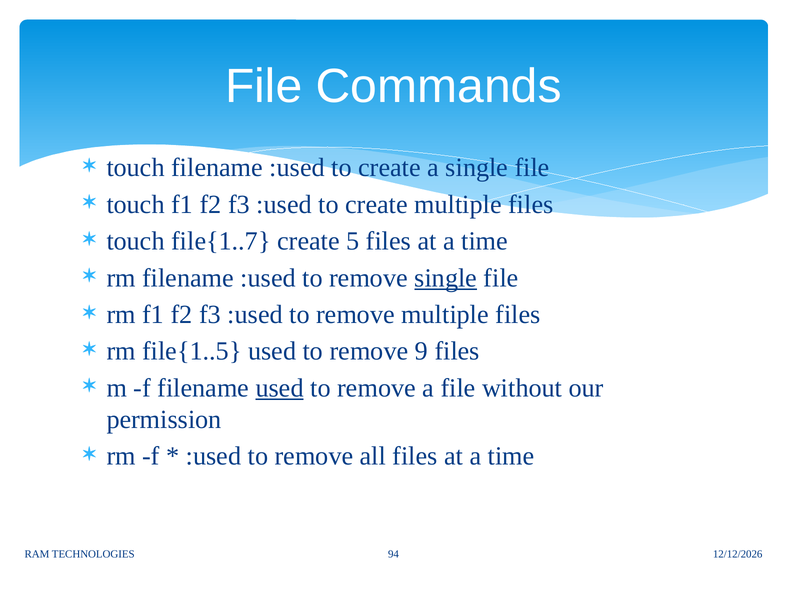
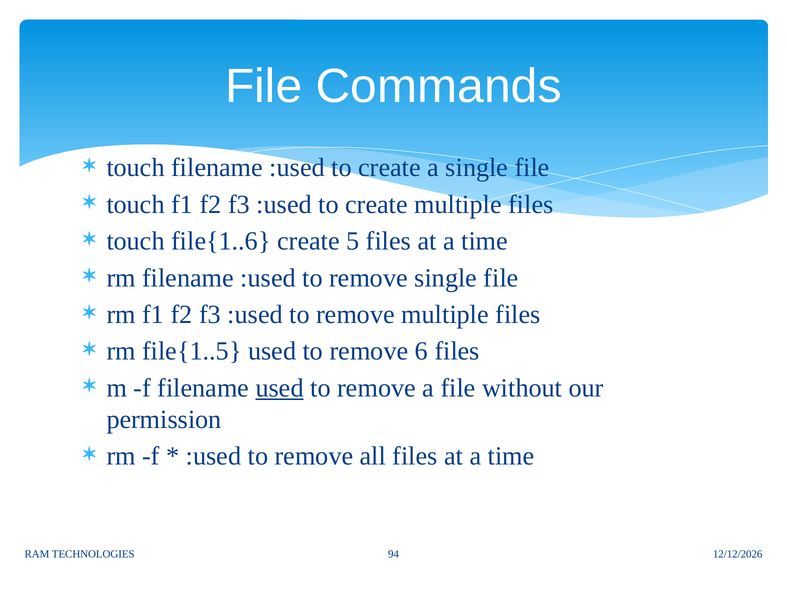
file{1..7: file{1..7 -> file{1..6
single at (446, 278) underline: present -> none
9: 9 -> 6
